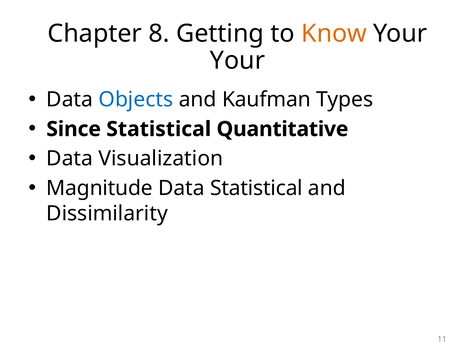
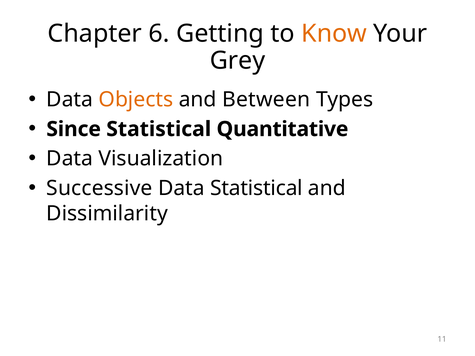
8: 8 -> 6
Your at (237, 61): Your -> Grey
Objects colour: blue -> orange
Kaufman: Kaufman -> Between
Magnitude: Magnitude -> Successive
